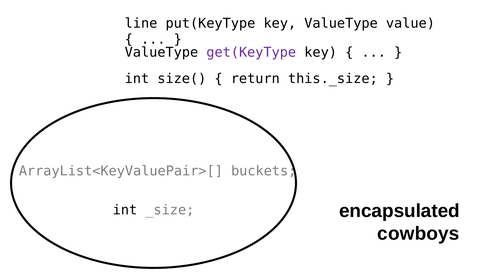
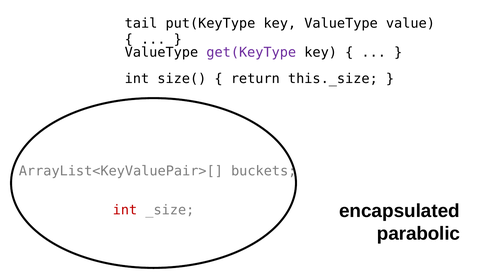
line: line -> tail
int at (125, 210) colour: black -> red
cowboys: cowboys -> parabolic
